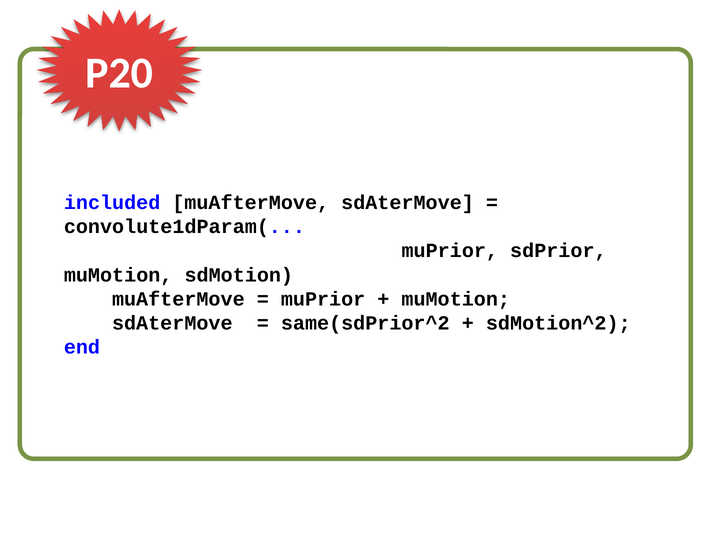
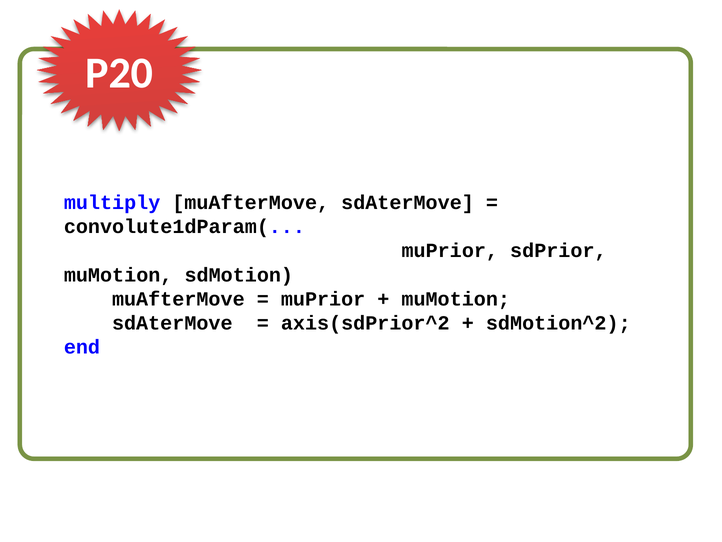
included: included -> multiply
same(sdPrior^2: same(sdPrior^2 -> axis(sdPrior^2
